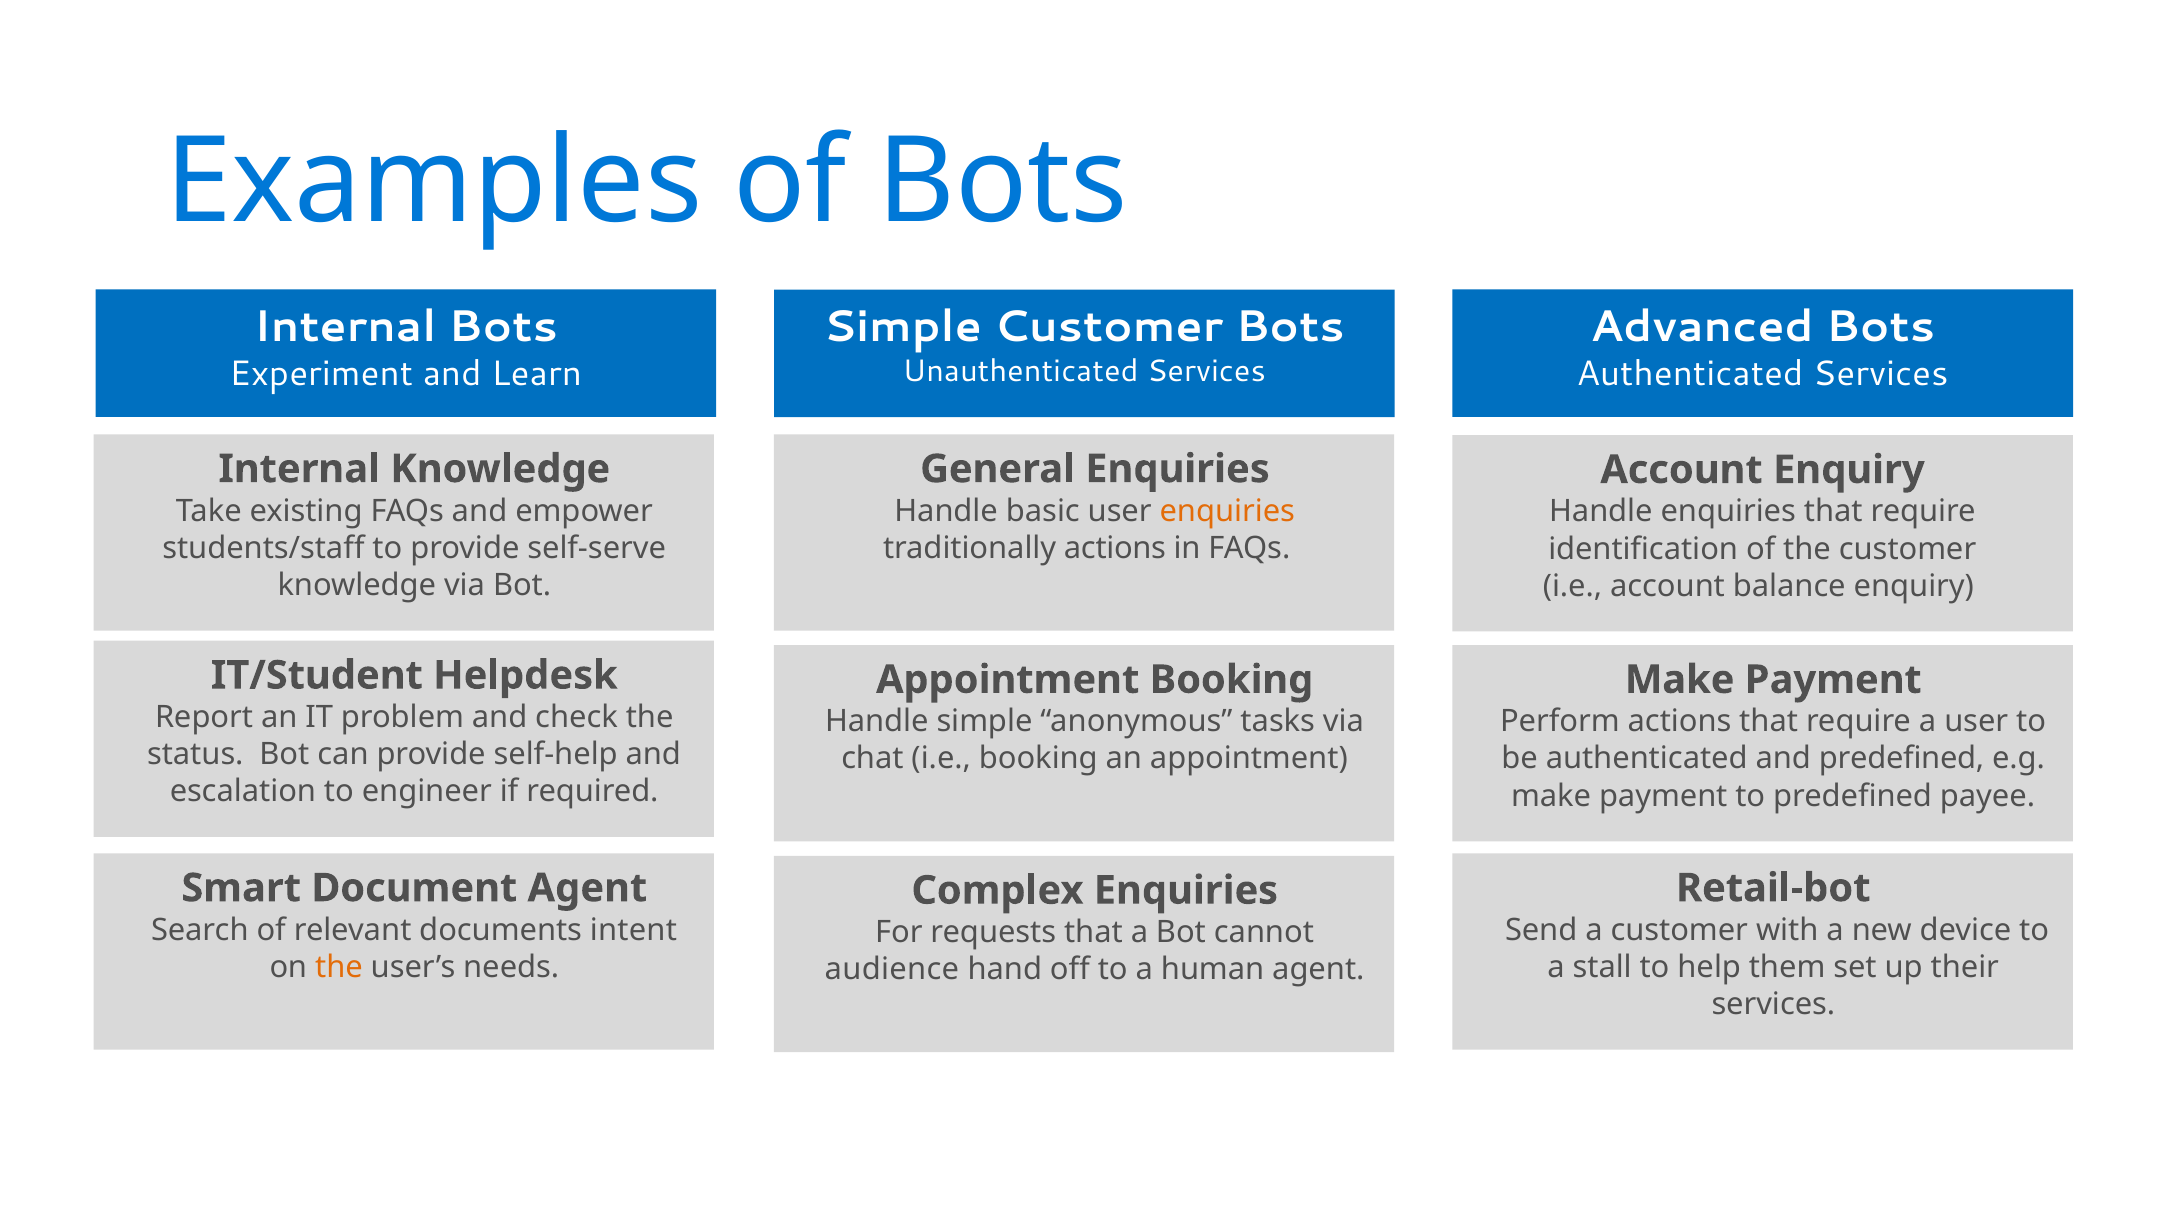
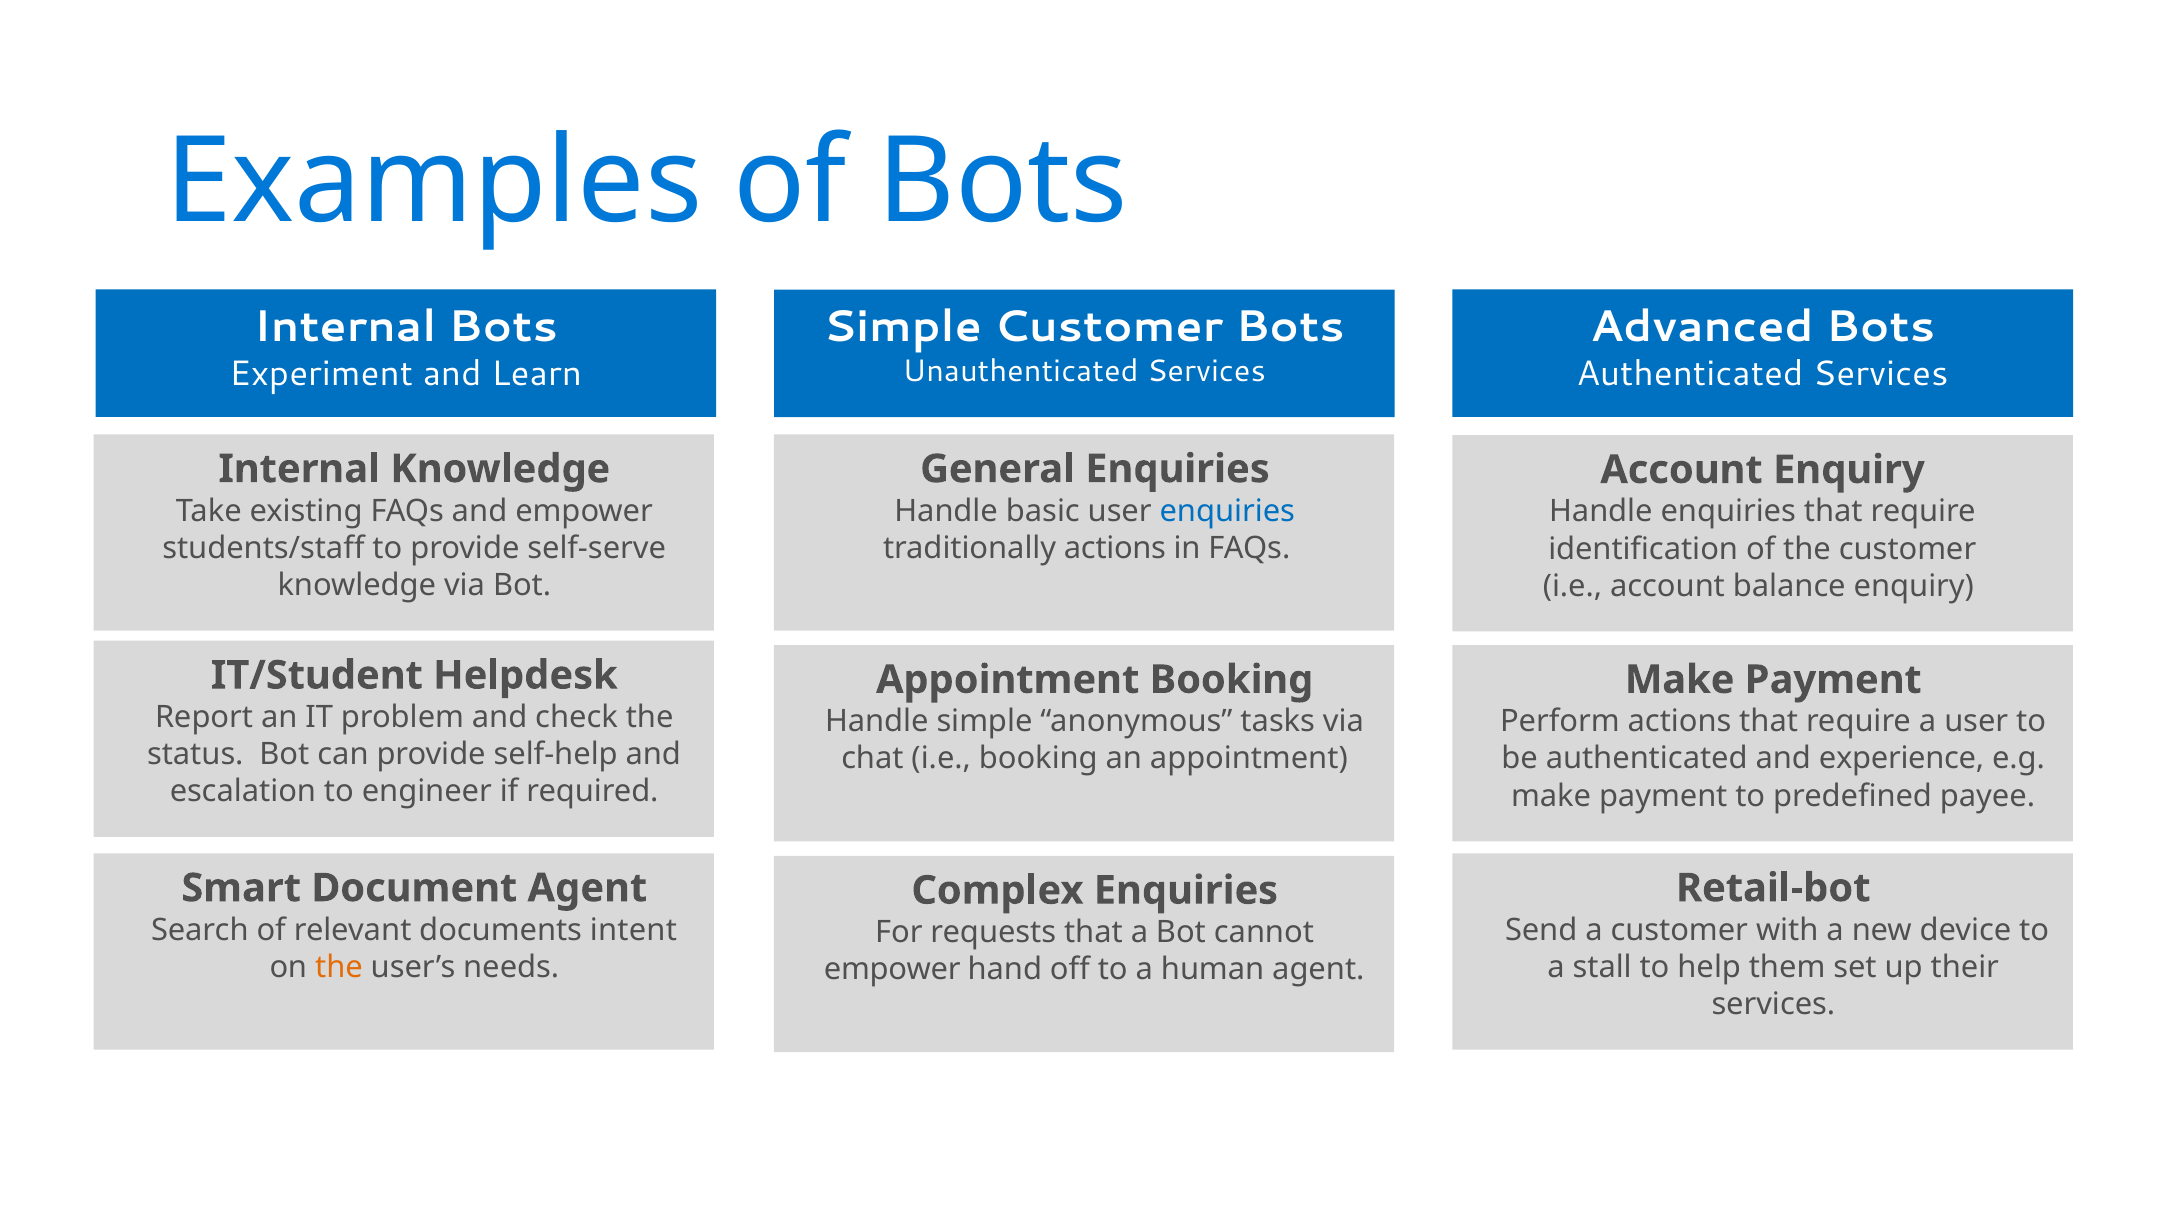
enquiries at (1227, 511) colour: orange -> blue
and predefined: predefined -> experience
audience at (892, 969): audience -> empower
